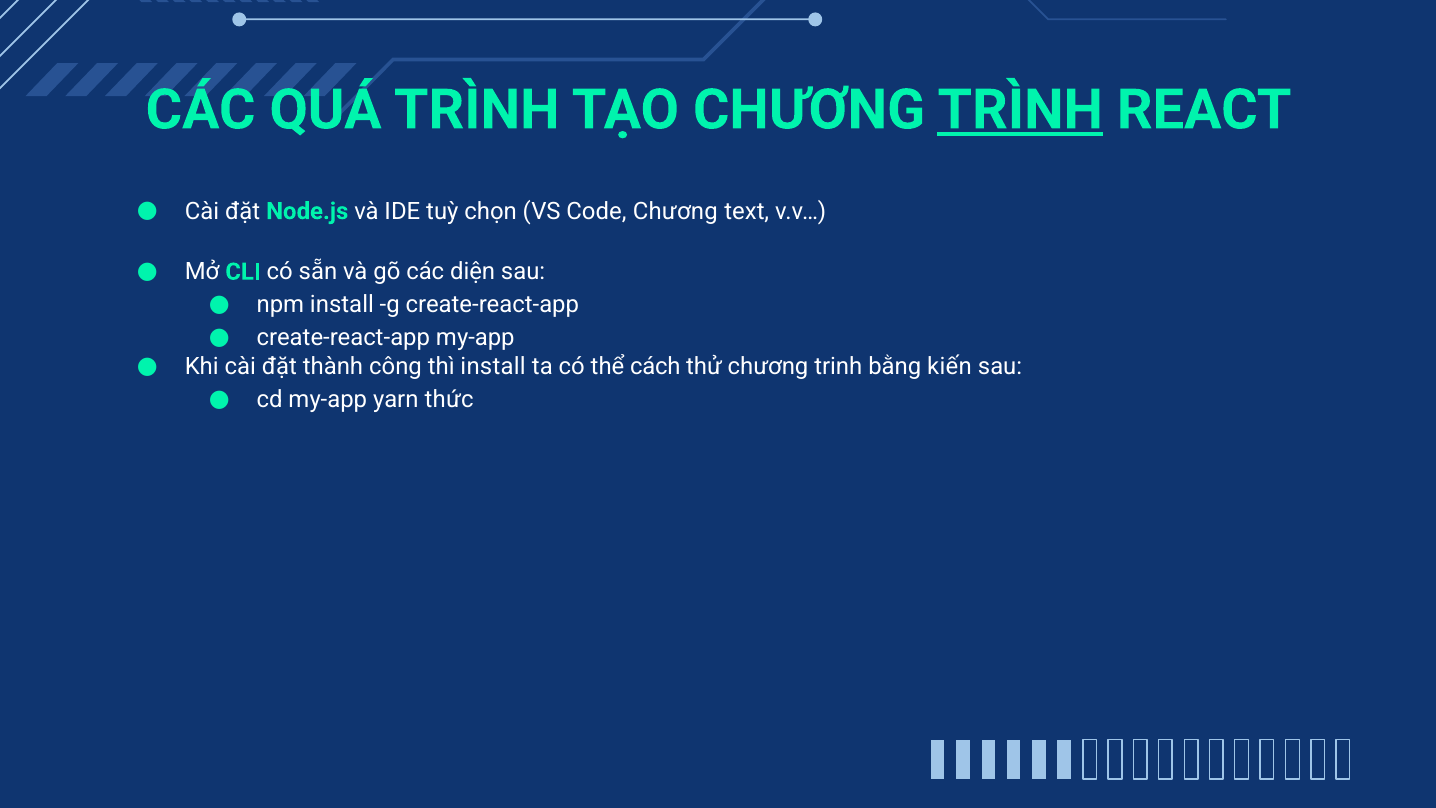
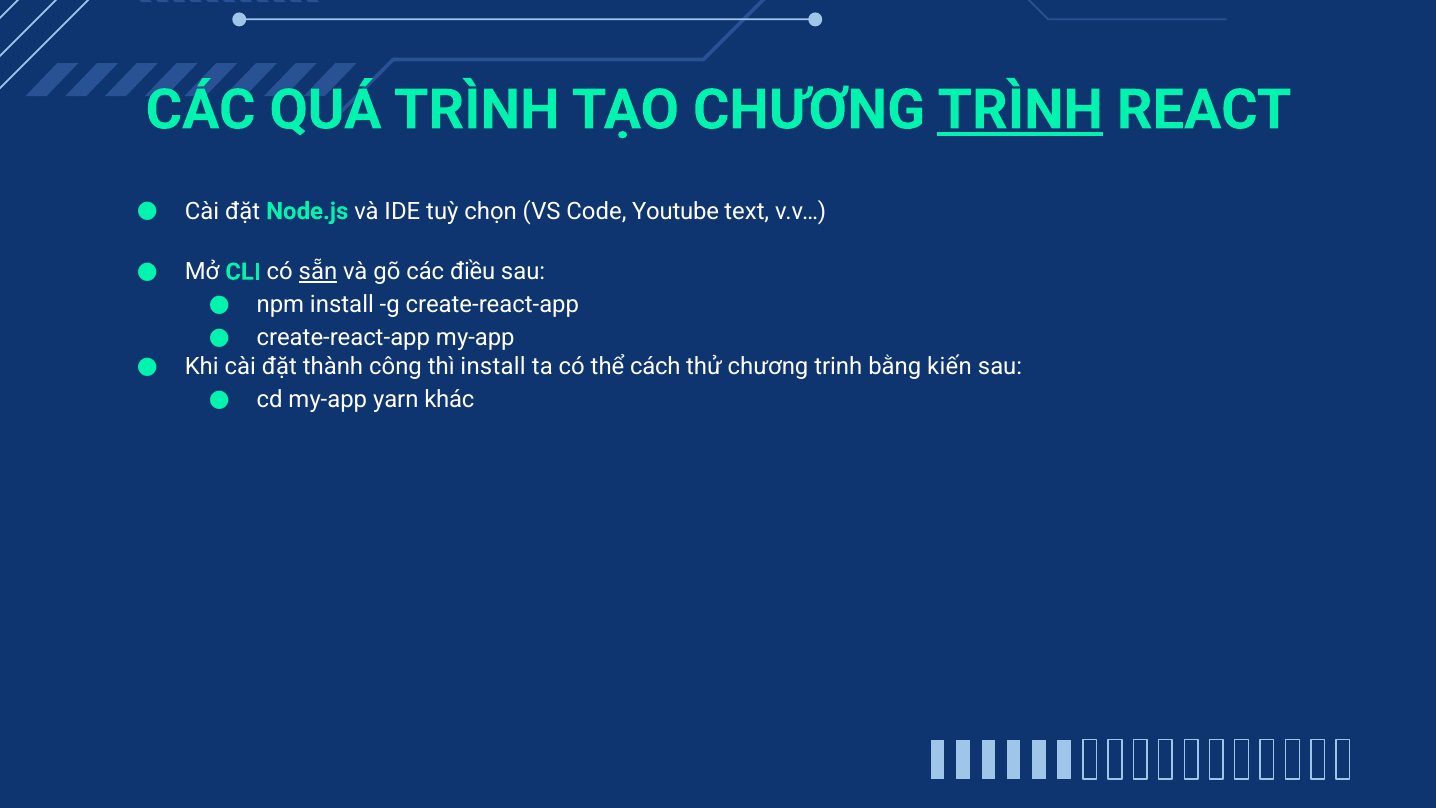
Code Chương: Chương -> Youtube
sẵn underline: none -> present
diện: diện -> điều
thức: thức -> khác
